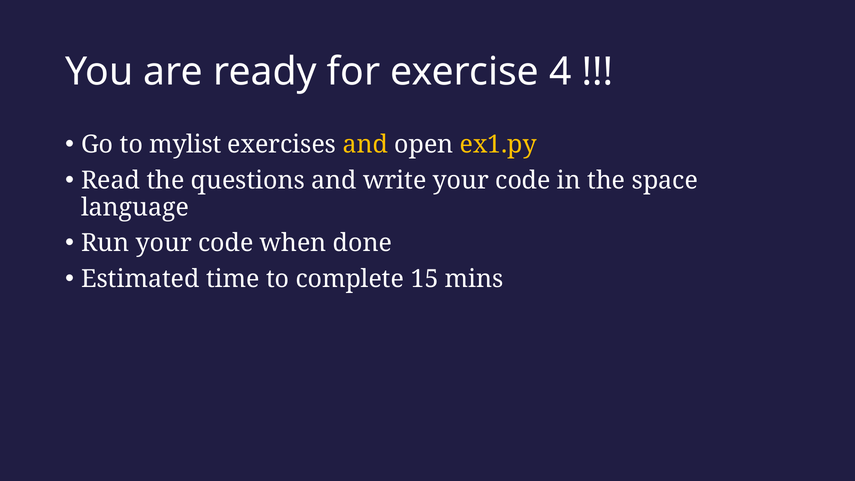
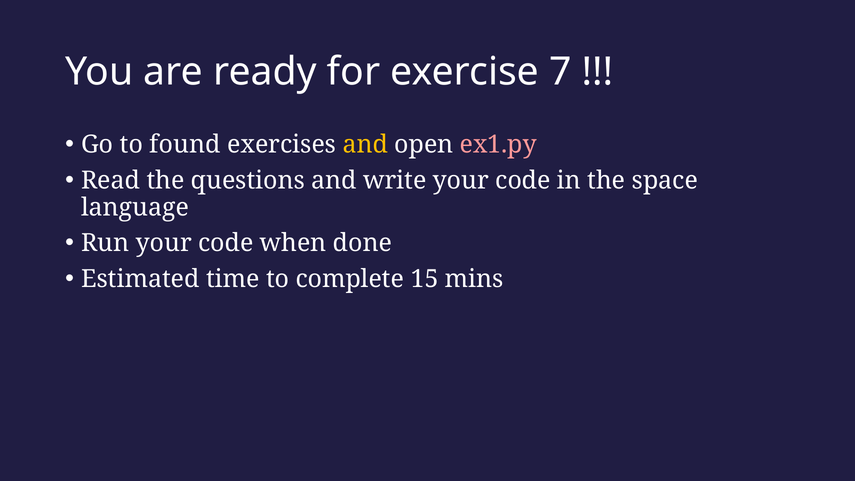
4: 4 -> 7
mylist: mylist -> found
ex1.py colour: yellow -> pink
